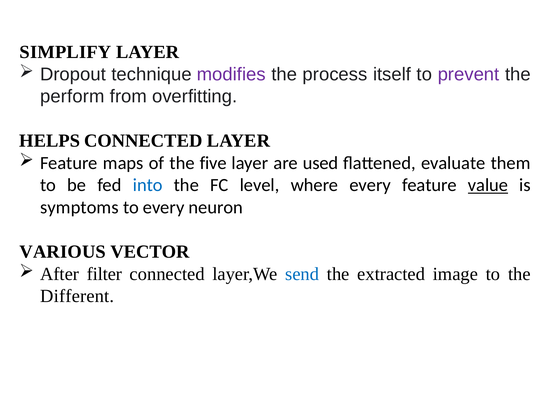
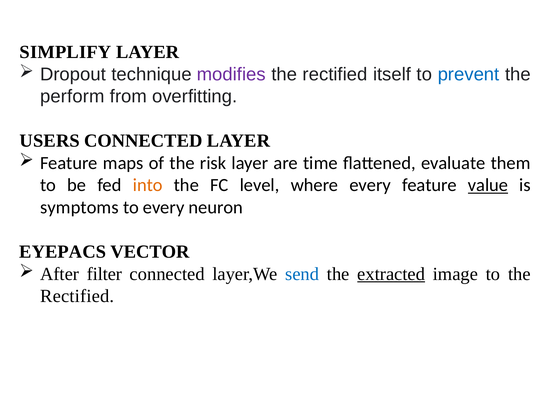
process at (335, 74): process -> rectified
prevent colour: purple -> blue
HELPS: HELPS -> USERS
five: five -> risk
used: used -> time
into colour: blue -> orange
VARIOUS: VARIOUS -> EYEPACS
extracted underline: none -> present
Different at (77, 296): Different -> Rectified
